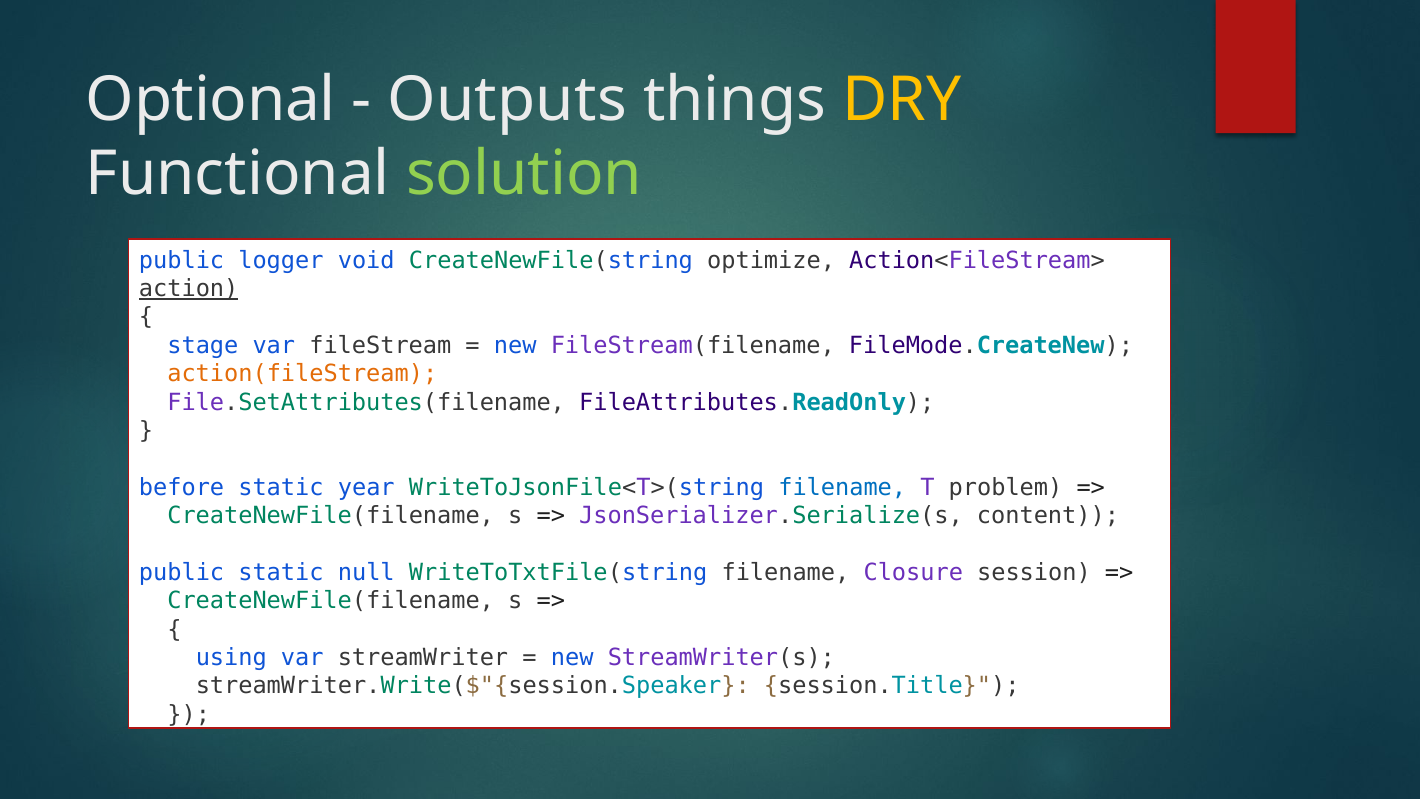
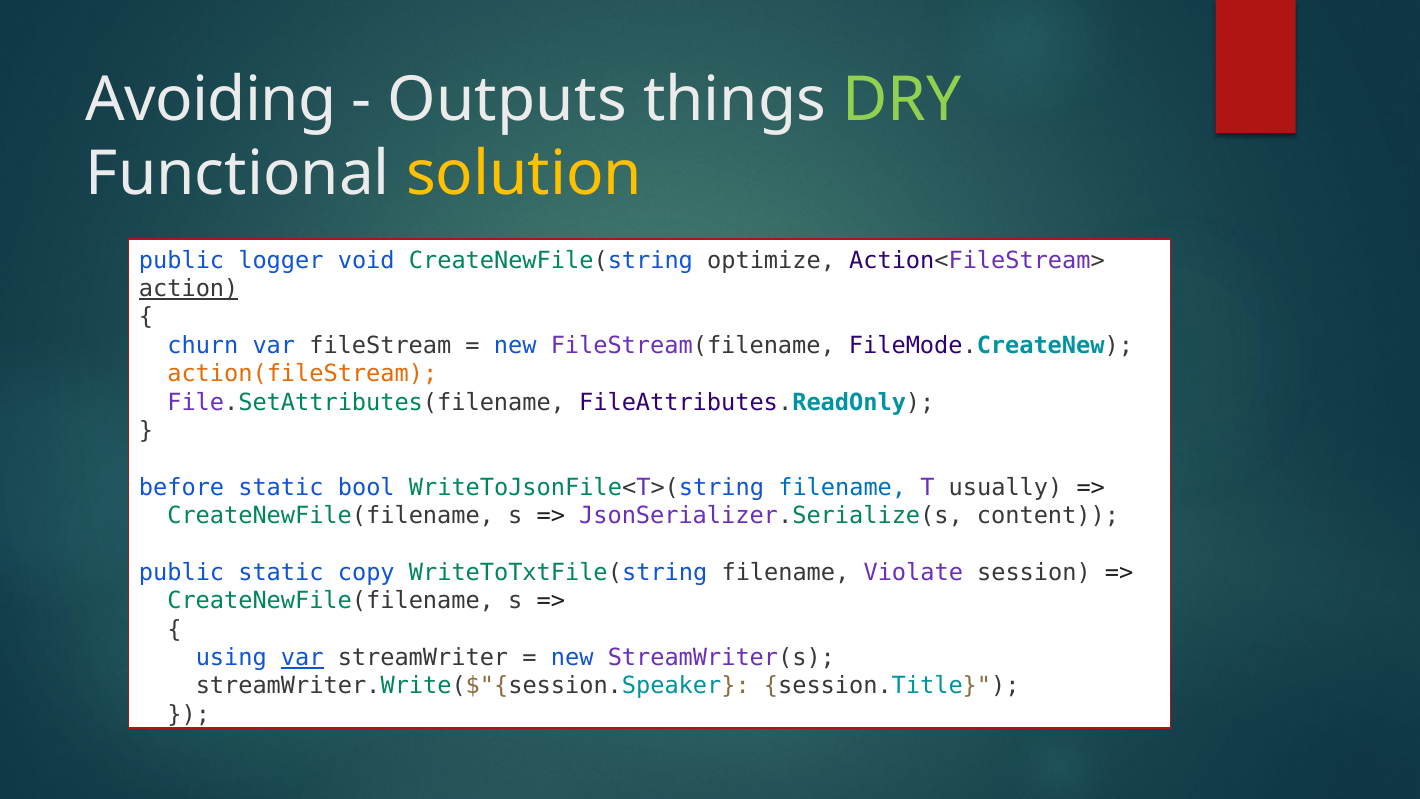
Optional: Optional -> Avoiding
DRY colour: yellow -> light green
solution colour: light green -> yellow
stage: stage -> churn
year: year -> bool
problem: problem -> usually
null: null -> copy
Closure: Closure -> Violate
var at (302, 658) underline: none -> present
